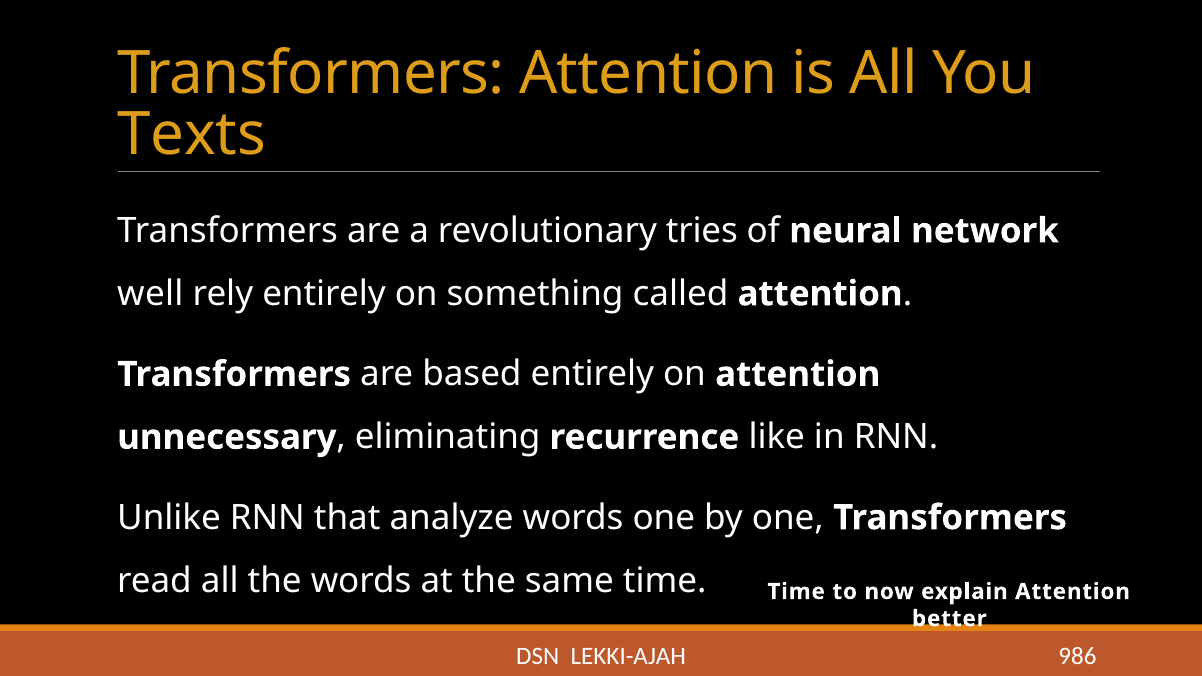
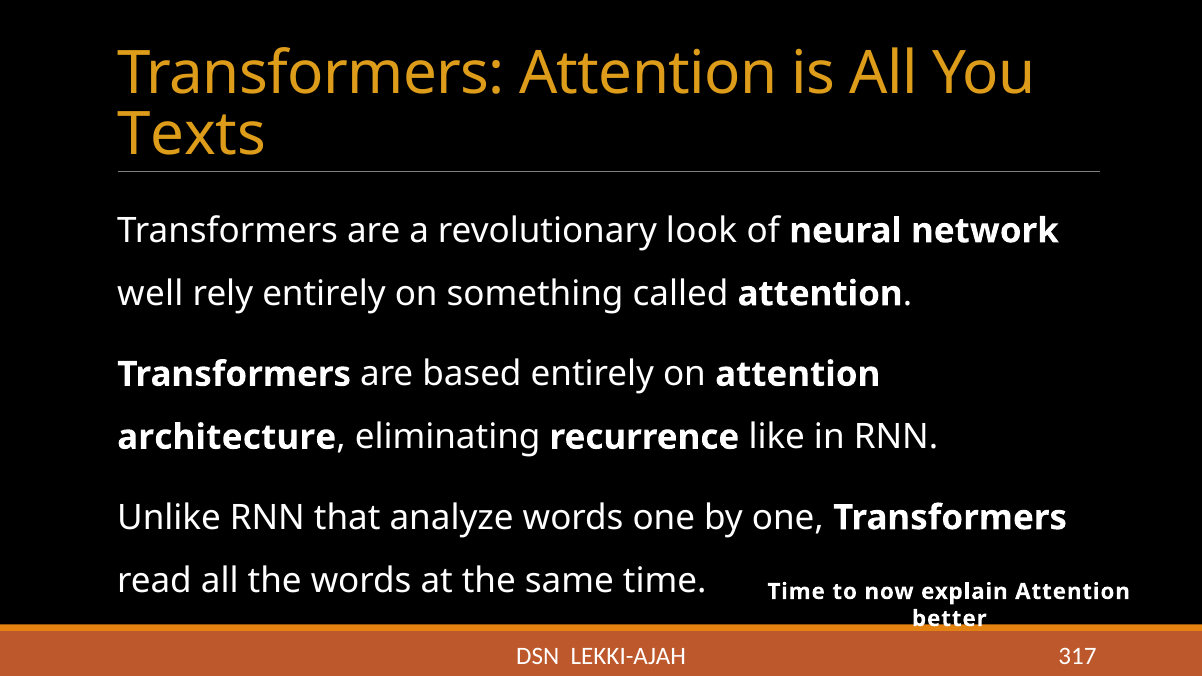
tries: tries -> look
unnecessary: unnecessary -> architecture
986: 986 -> 317
